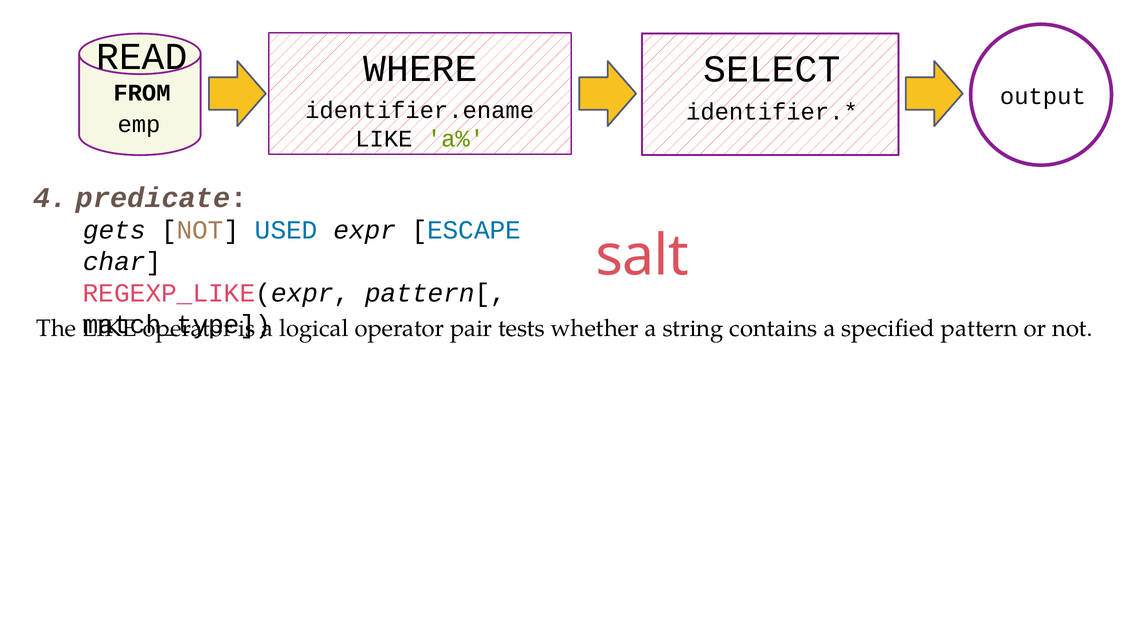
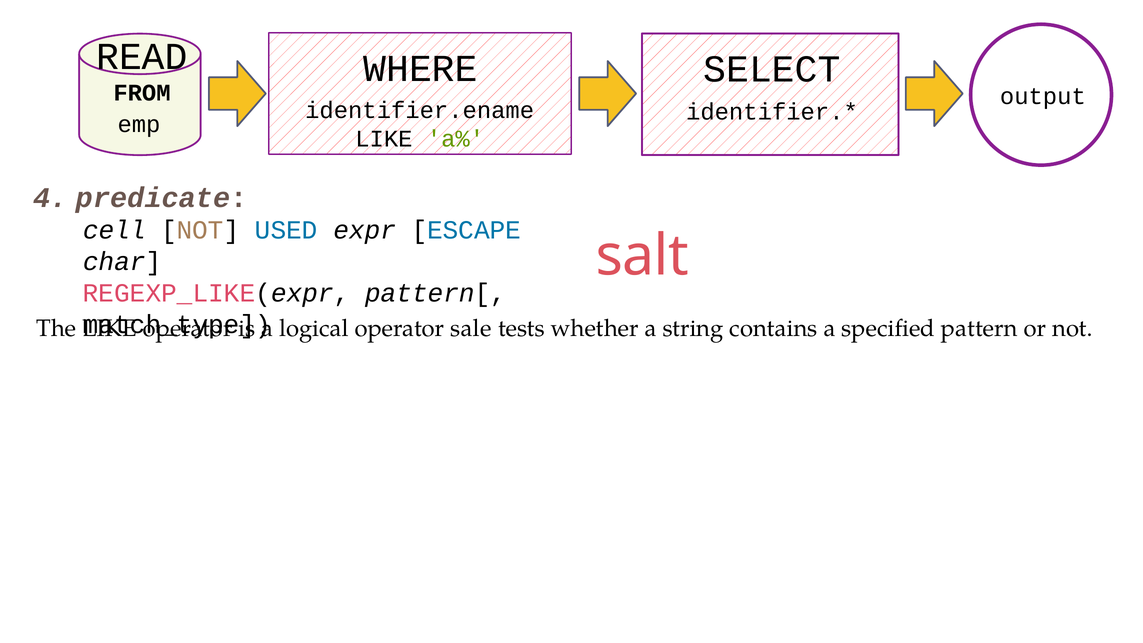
gets: gets -> cell
pair: pair -> sale
